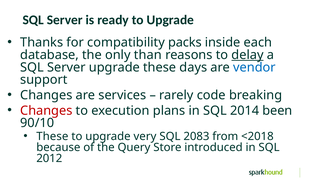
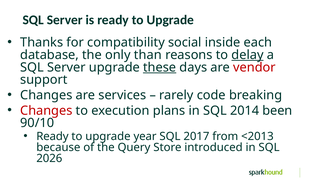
packs: packs -> social
these at (160, 67) underline: none -> present
vendor colour: blue -> red
These at (52, 136): These -> Ready
very: very -> year
2083: 2083 -> 2017
<2018: <2018 -> <2013
2012: 2012 -> 2026
